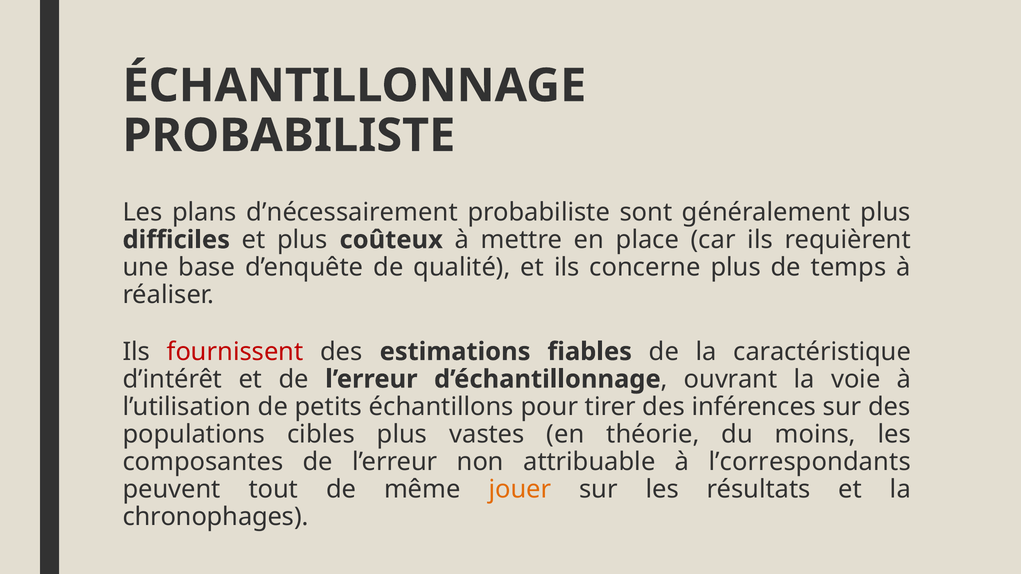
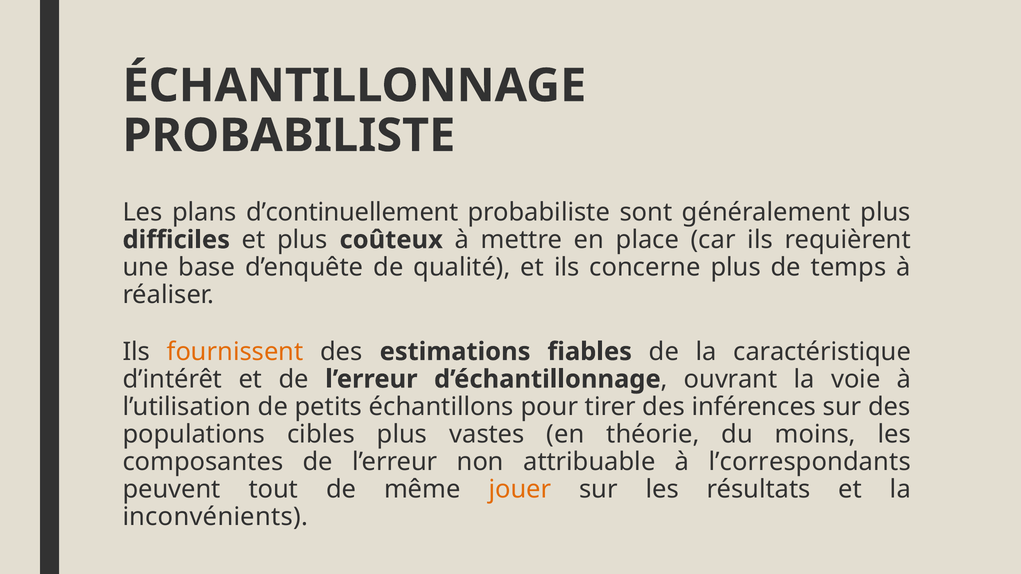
d’nécessairement: d’nécessairement -> d’continuellement
fournissent colour: red -> orange
chronophages: chronophages -> inconvénients
